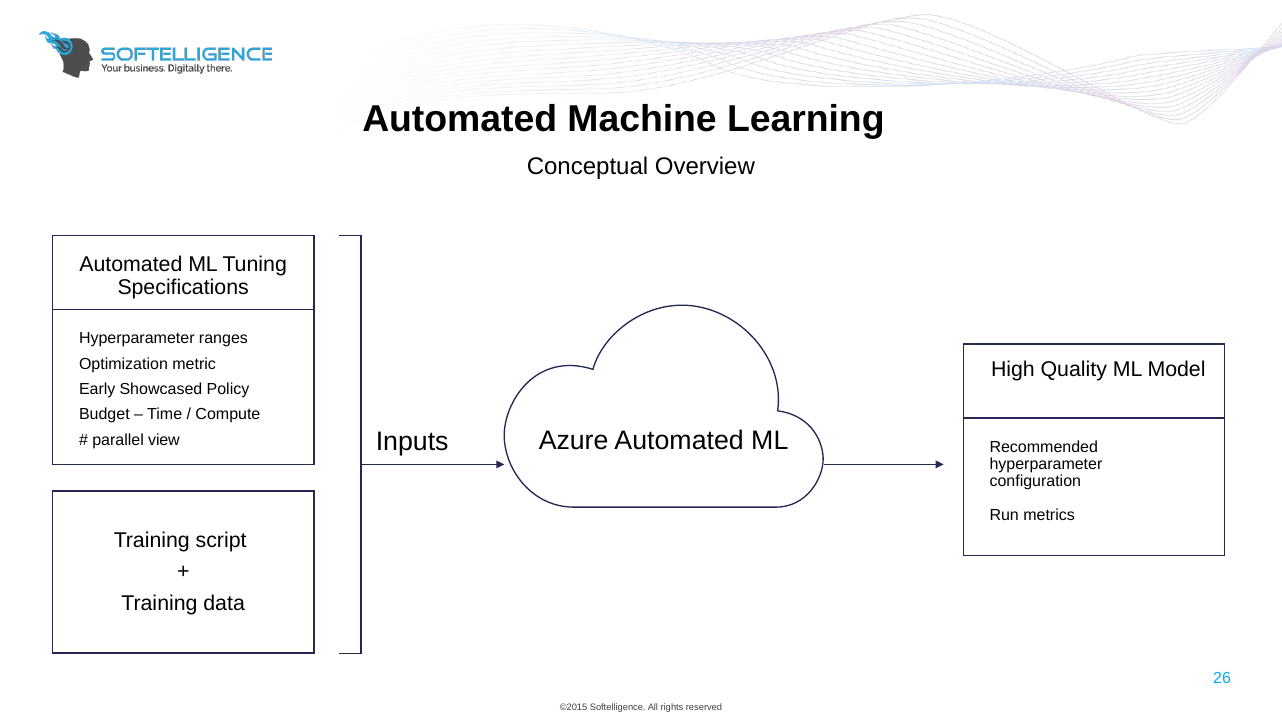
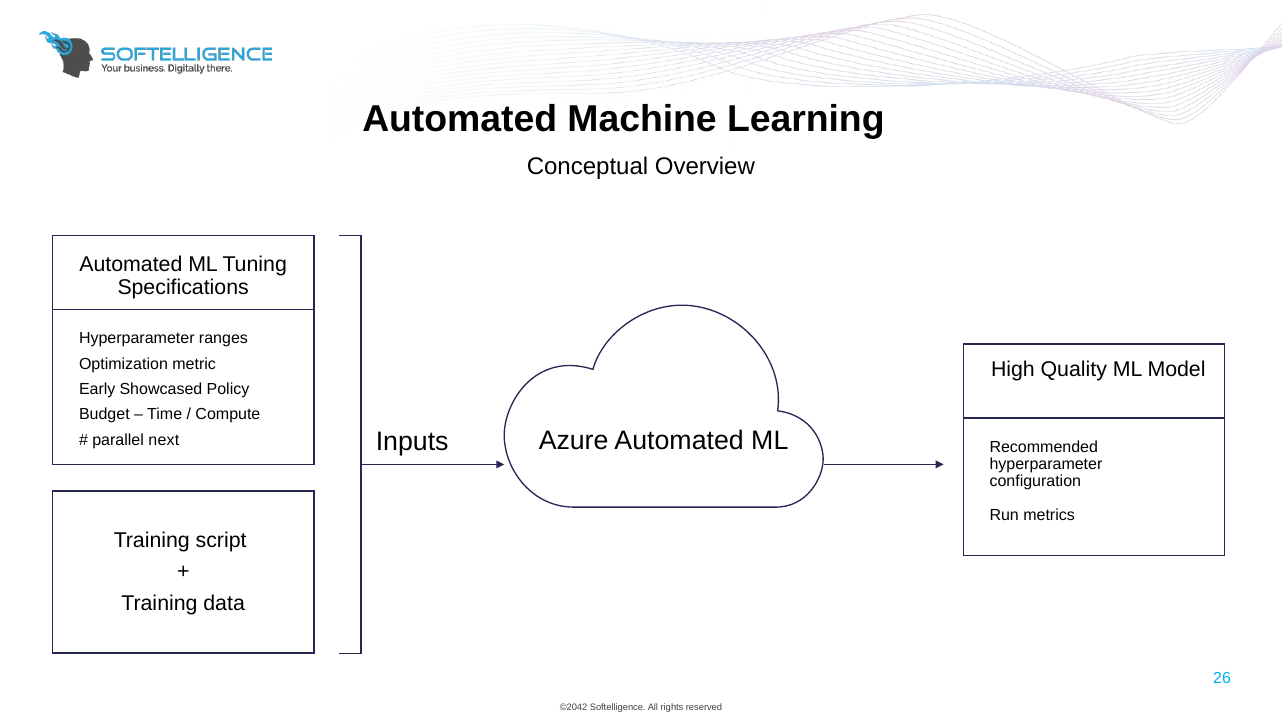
view: view -> next
©2015: ©2015 -> ©2042
